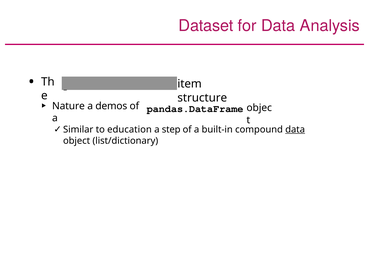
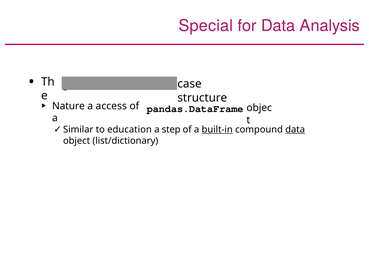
Dataset: Dataset -> Special
item: item -> case
demos: demos -> access
built-in underline: none -> present
